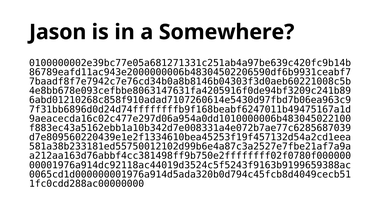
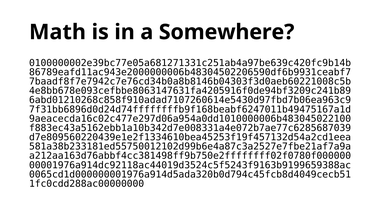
Jason: Jason -> Math
